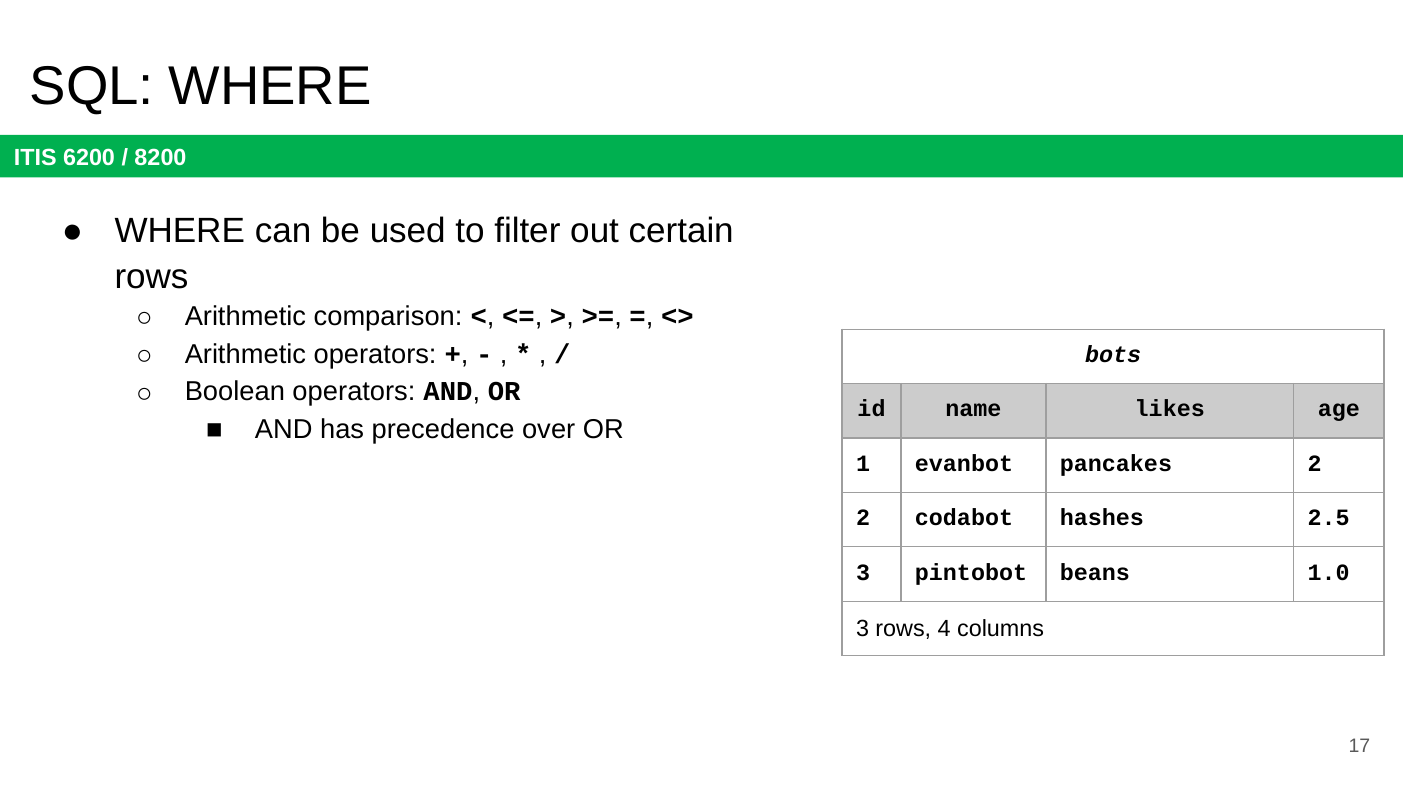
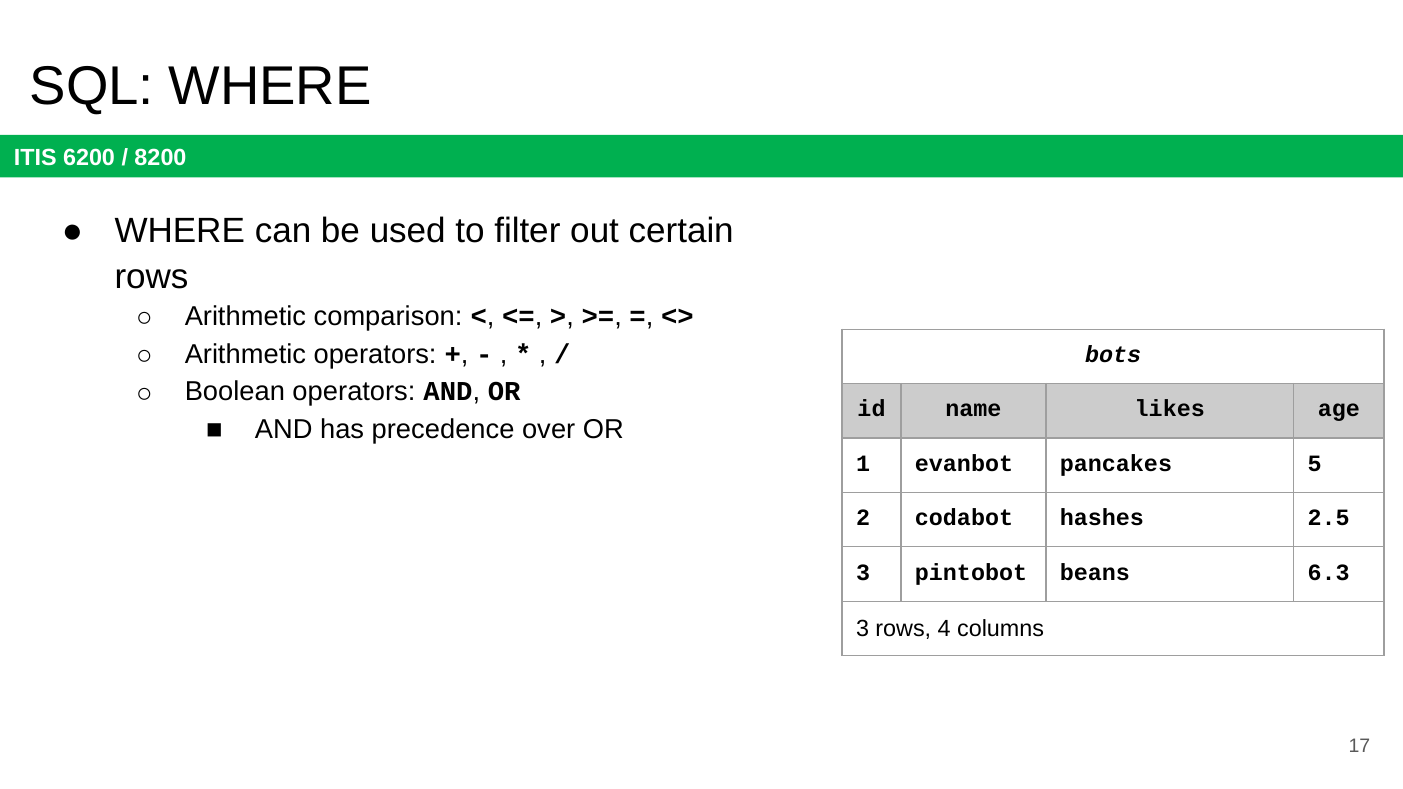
pancakes 2: 2 -> 5
1.0: 1.0 -> 6.3
